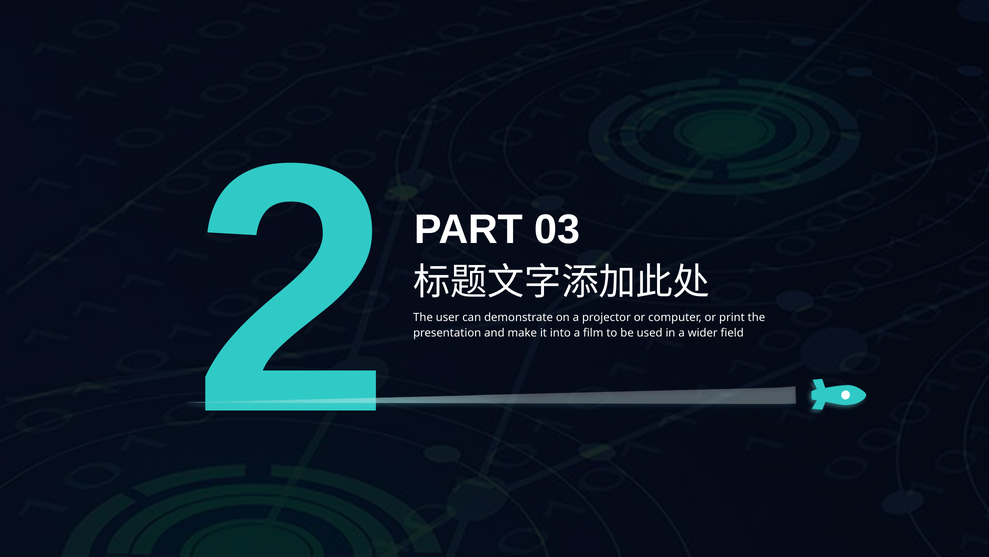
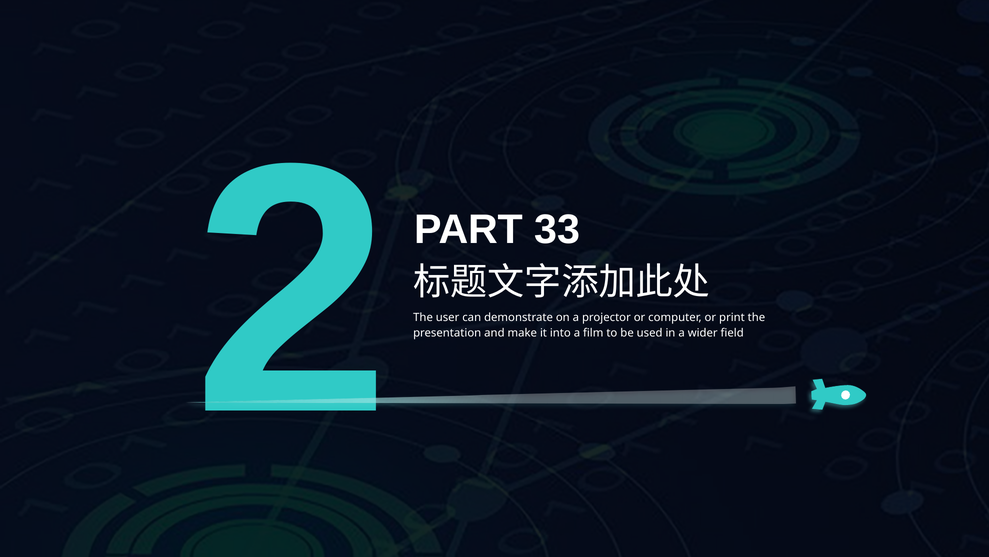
03: 03 -> 33
